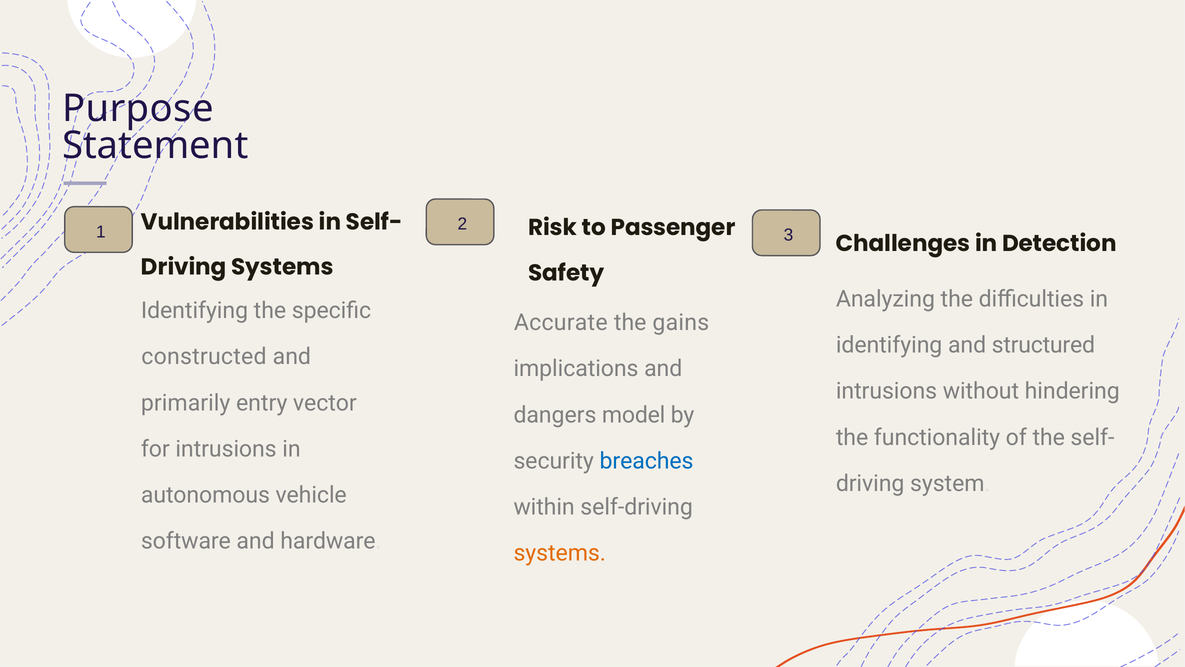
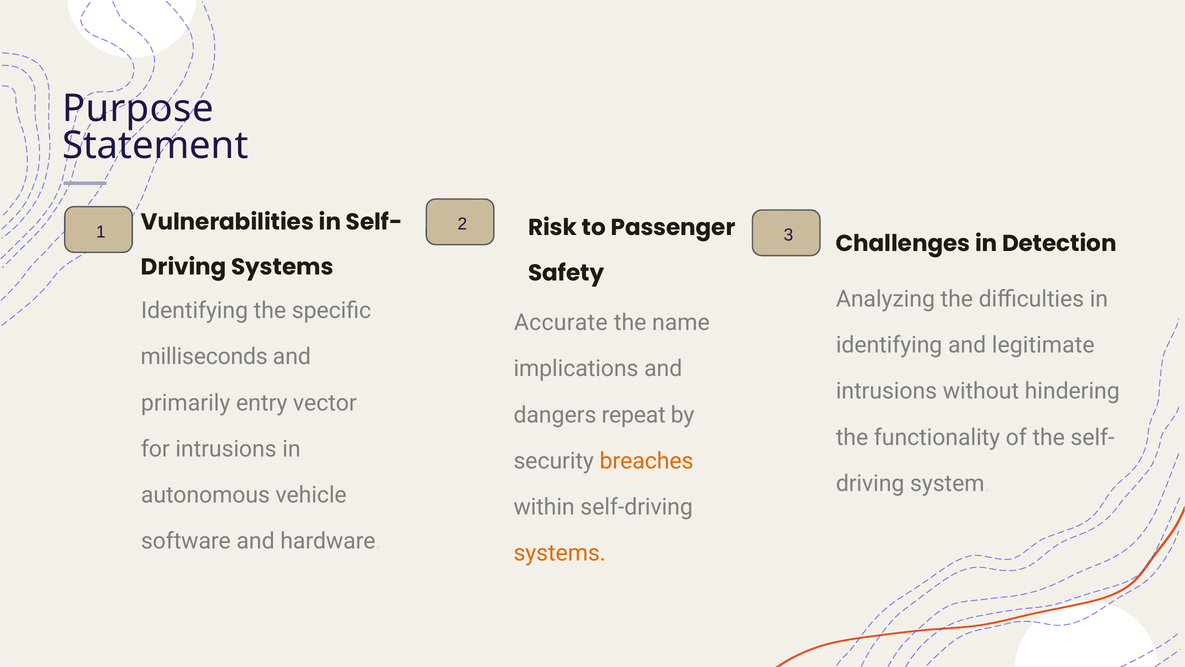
gains: gains -> name
structured: structured -> legitimate
constructed: constructed -> milliseconds
model: model -> repeat
breaches colour: blue -> orange
